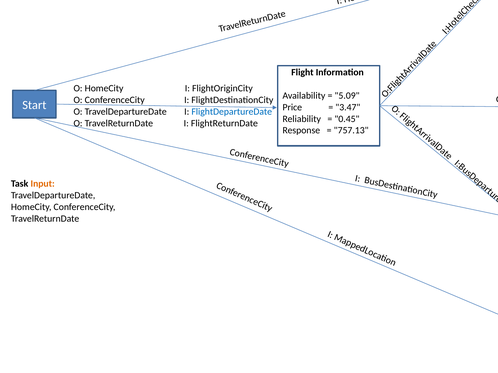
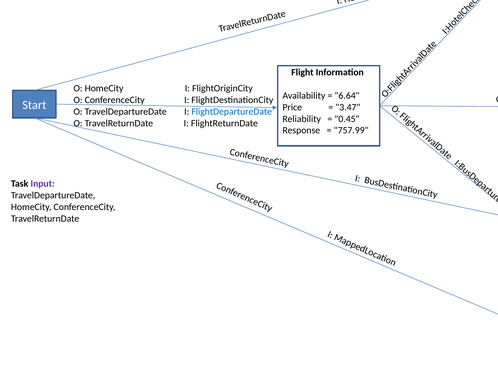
5.09: 5.09 -> 6.64
757.13: 757.13 -> 757.99
Input colour: orange -> purple
